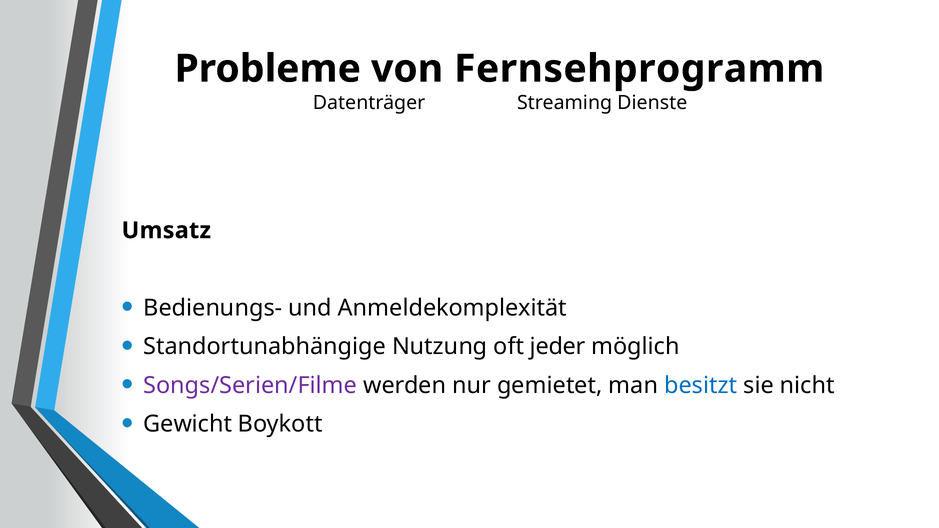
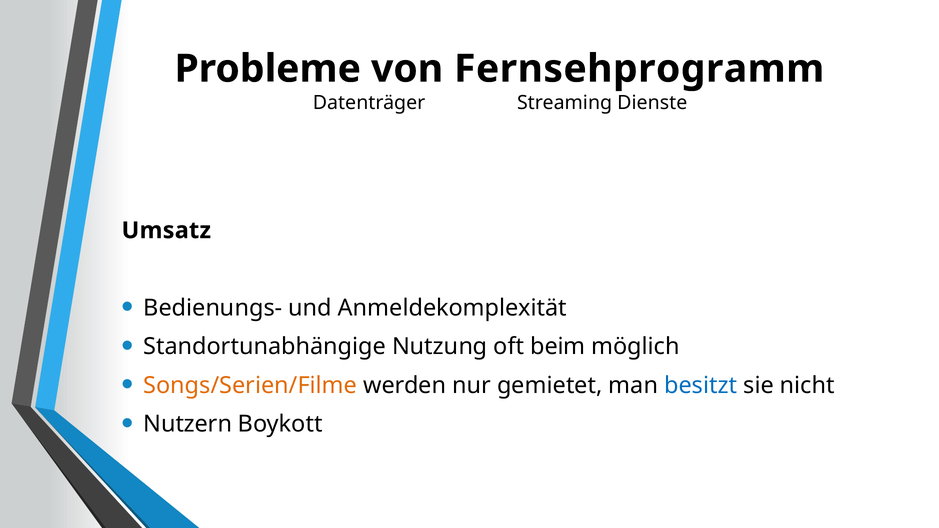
jeder: jeder -> beim
Songs/Serien/Filme colour: purple -> orange
Gewicht: Gewicht -> Nutzern
